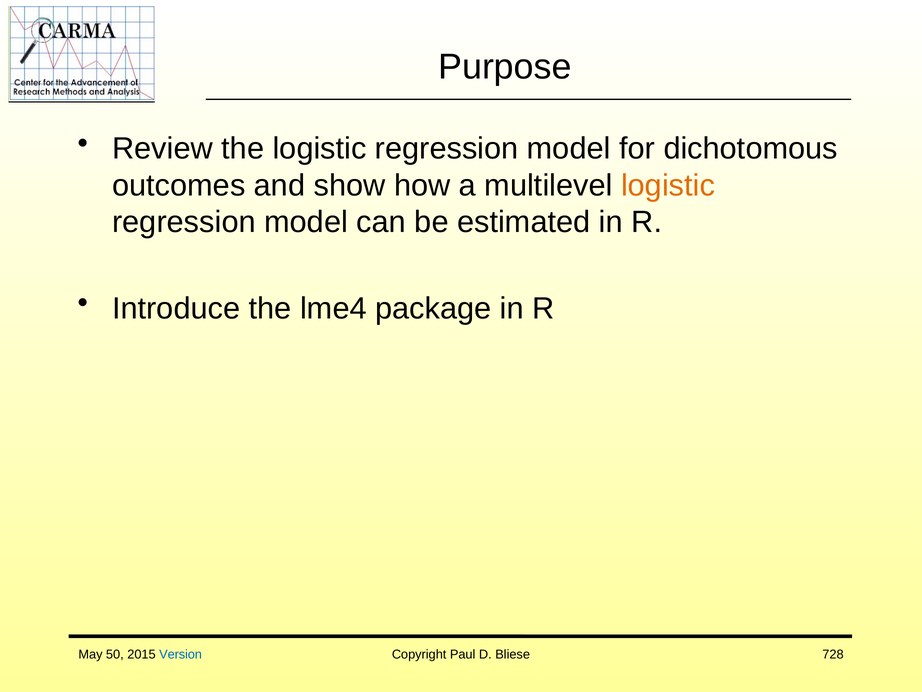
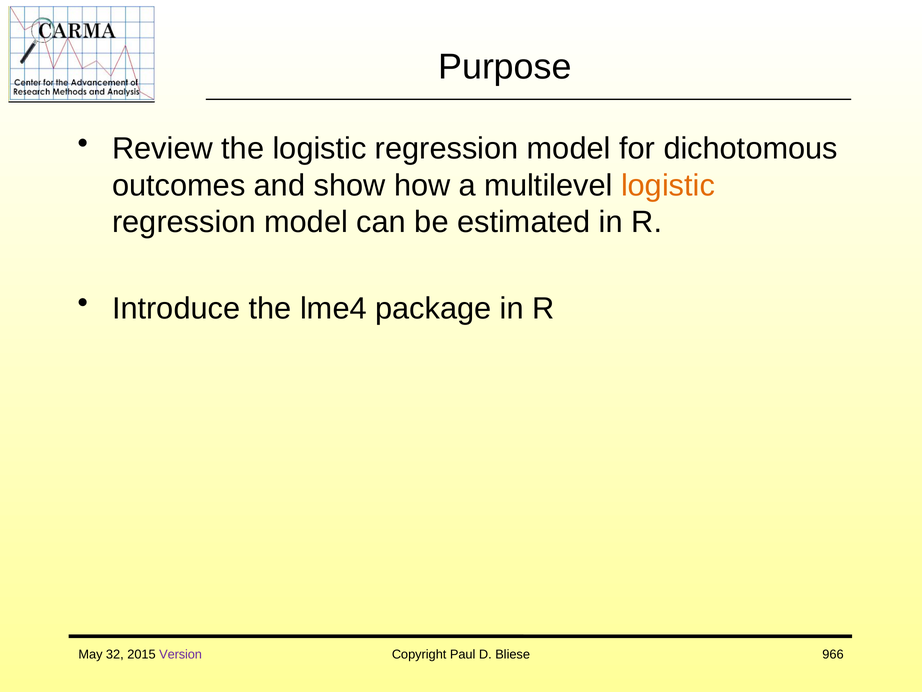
50: 50 -> 32
Version colour: blue -> purple
728: 728 -> 966
